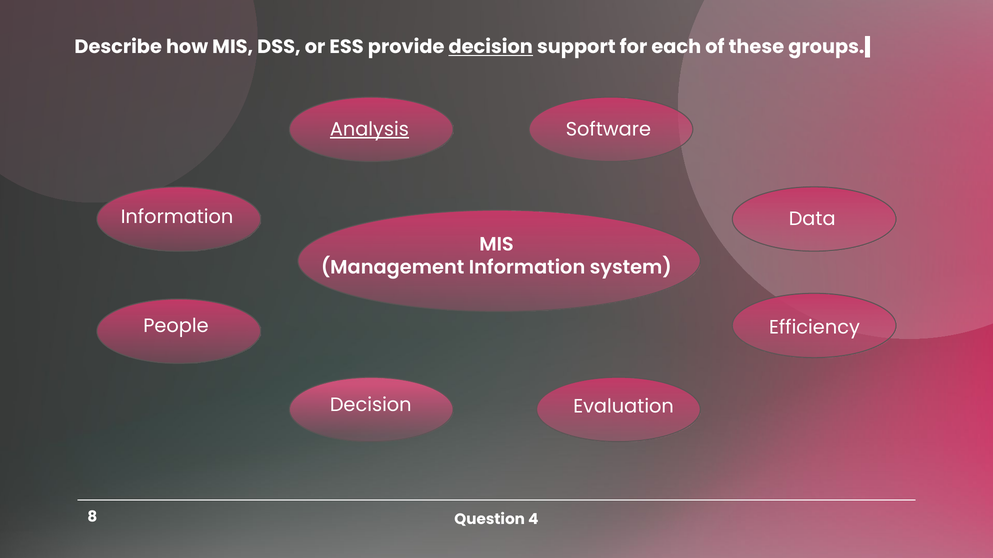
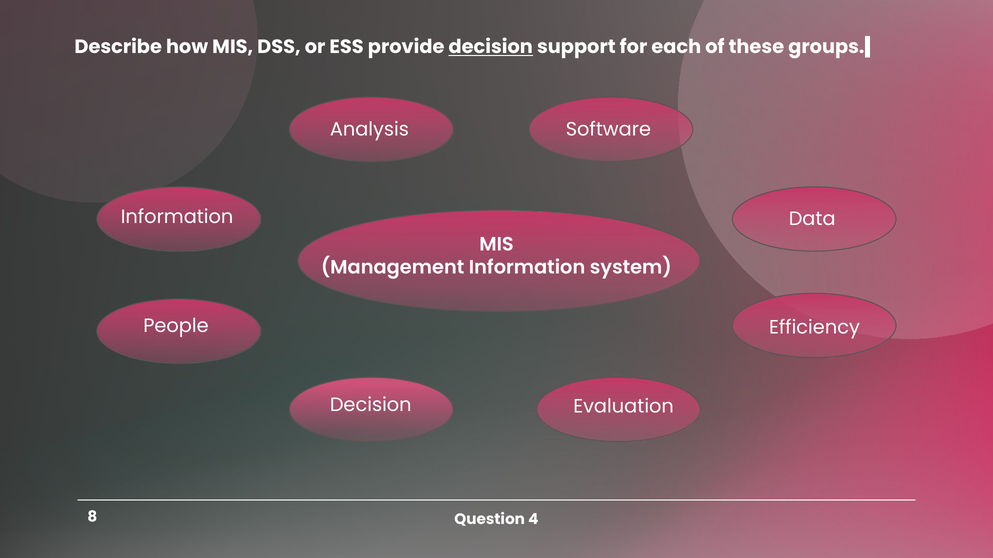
Analysis underline: present -> none
